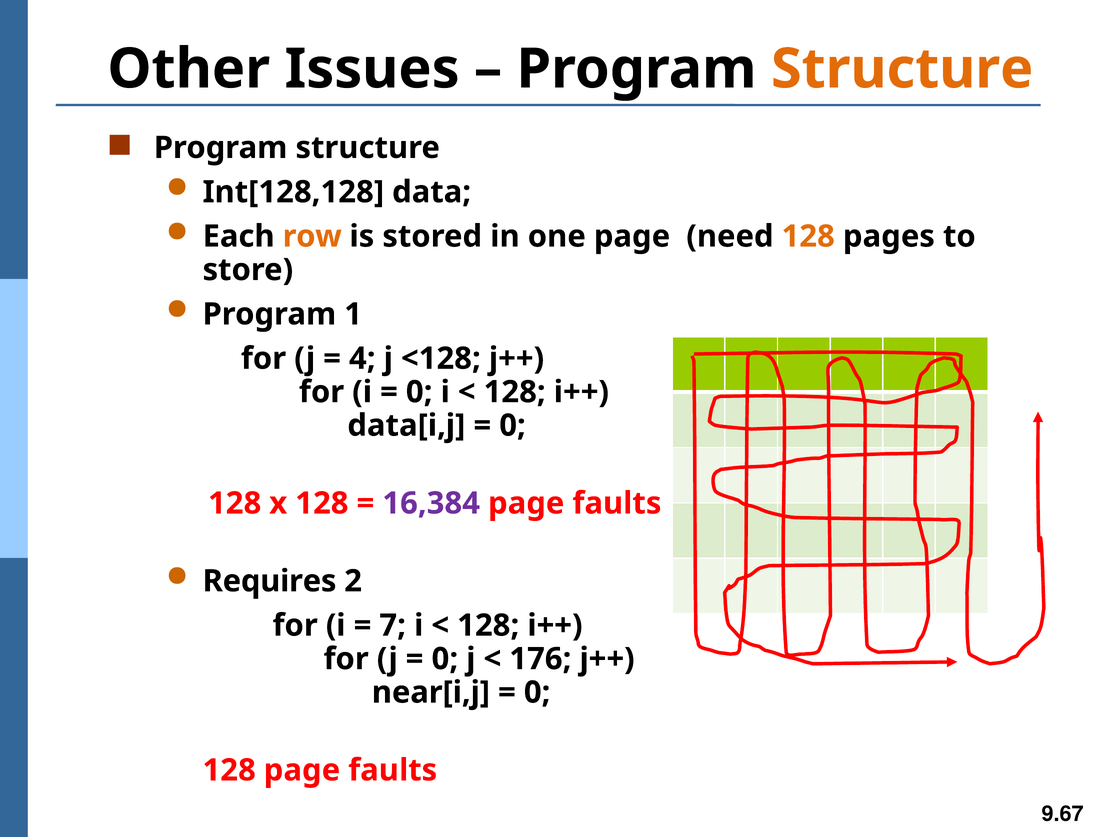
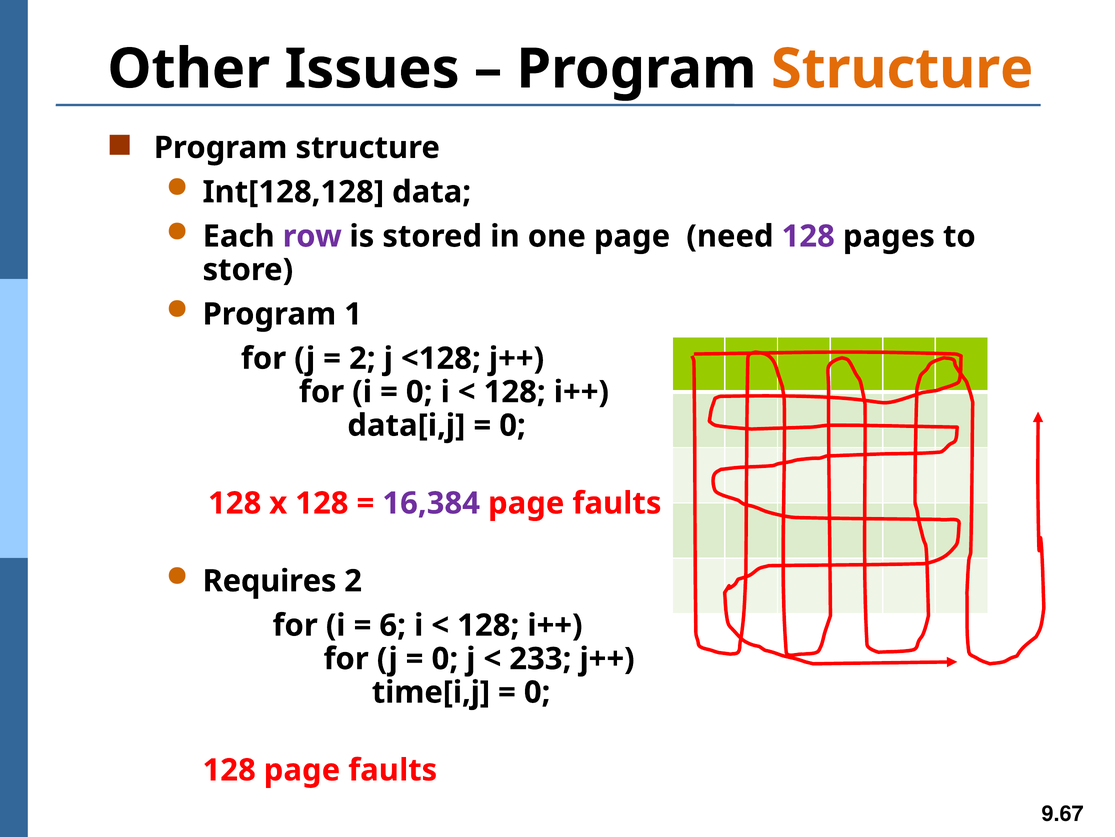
row colour: orange -> purple
128 at (808, 236) colour: orange -> purple
4 at (362, 358): 4 -> 2
7: 7 -> 6
176: 176 -> 233
near[i,j: near[i,j -> time[i,j
